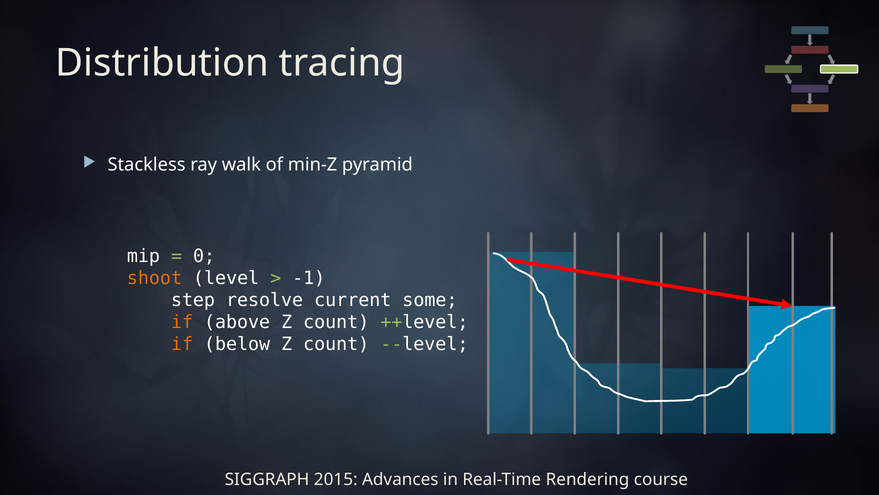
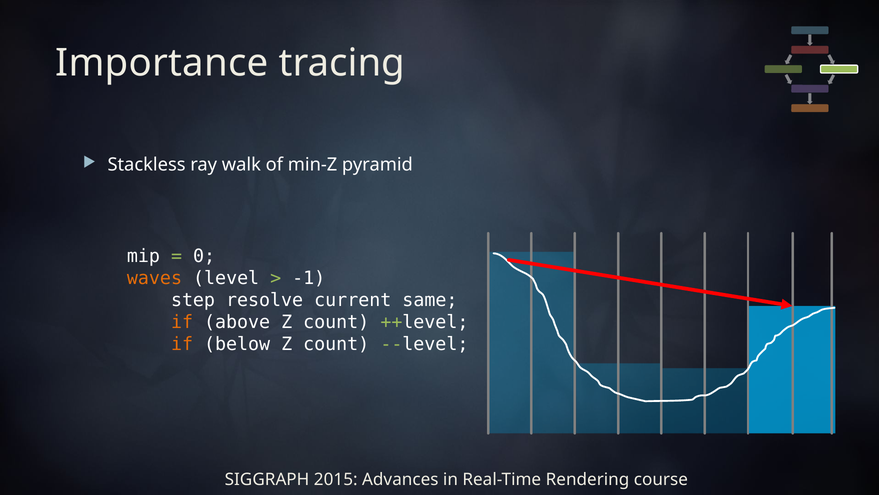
Distribution: Distribution -> Importance
shoot: shoot -> waves
some: some -> same
